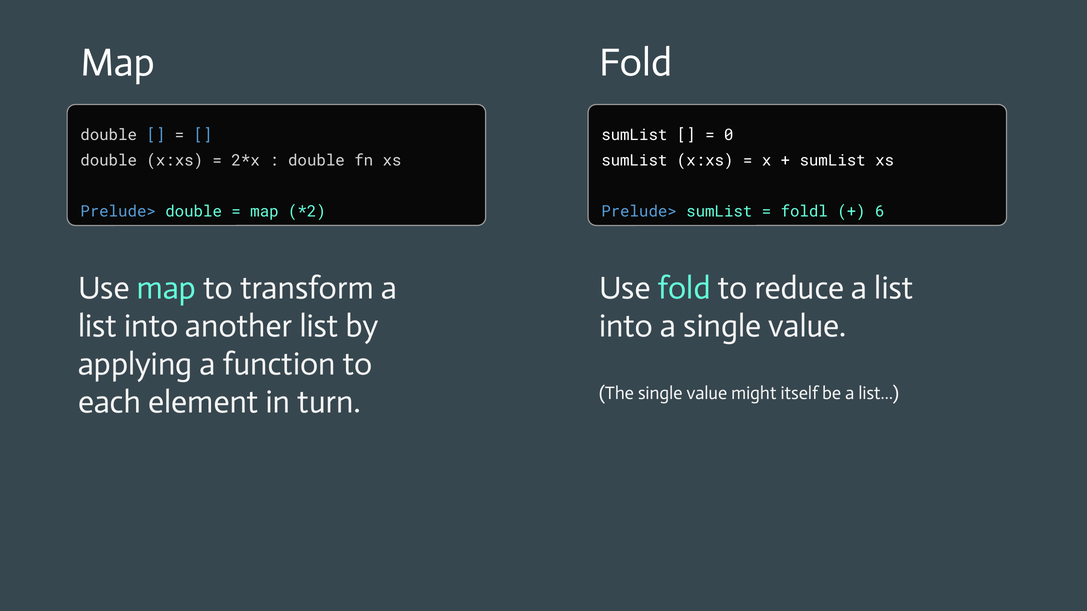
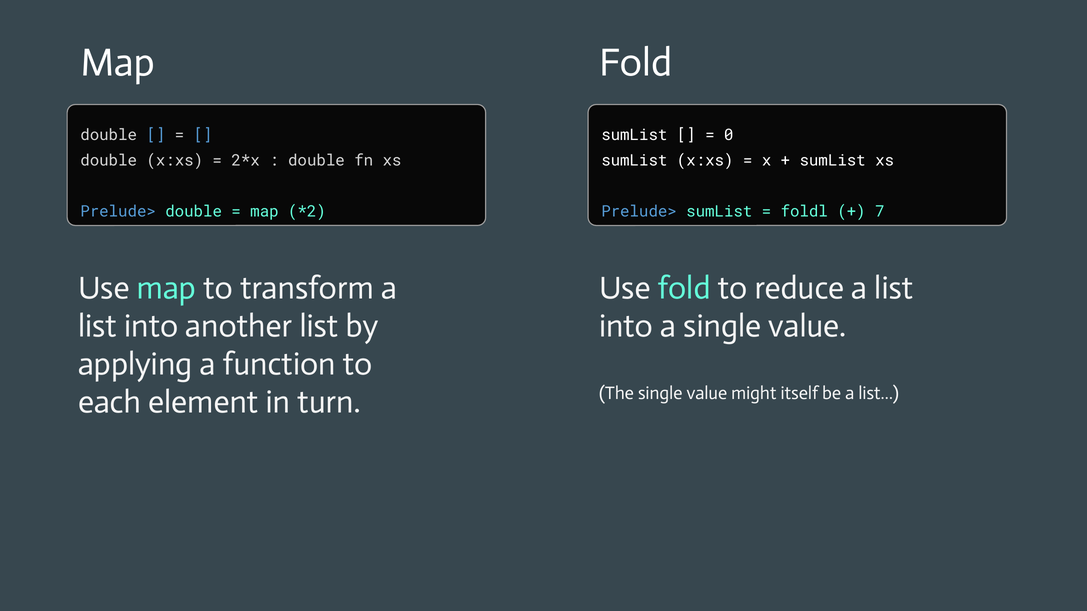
6: 6 -> 7
